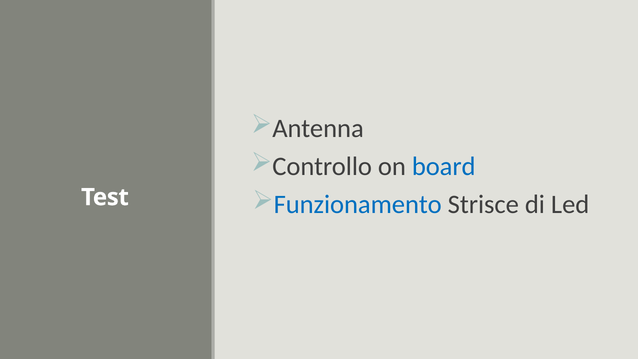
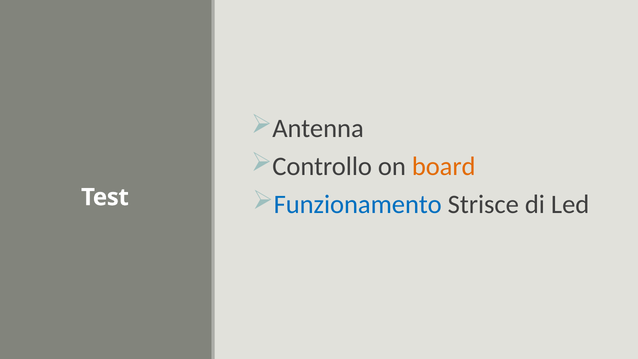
board colour: blue -> orange
